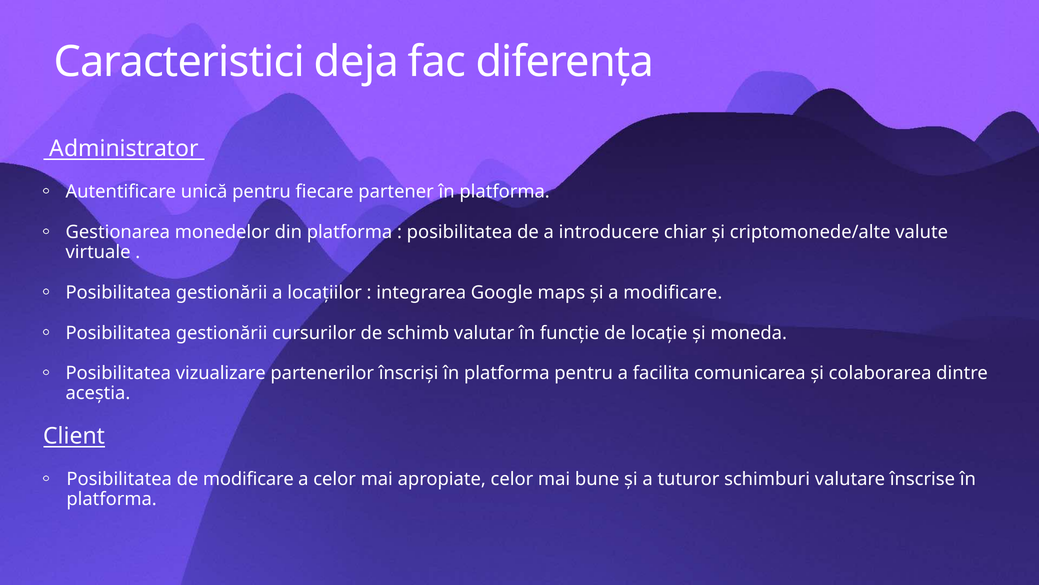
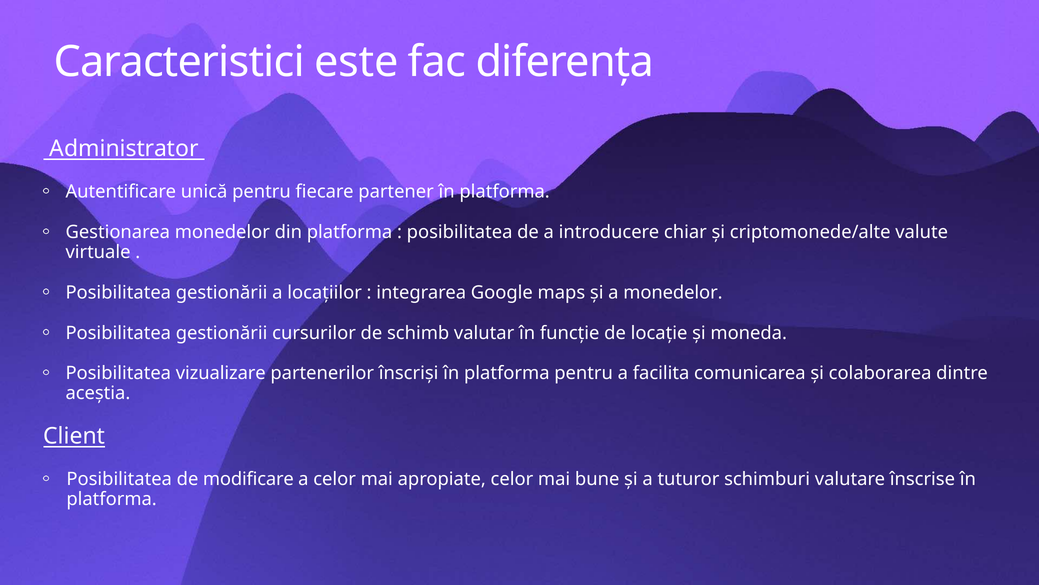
deja: deja -> este
a modificare: modificare -> monedelor
